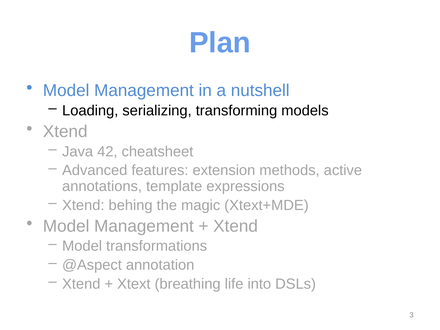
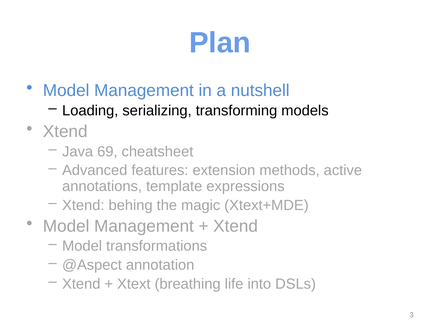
42: 42 -> 69
